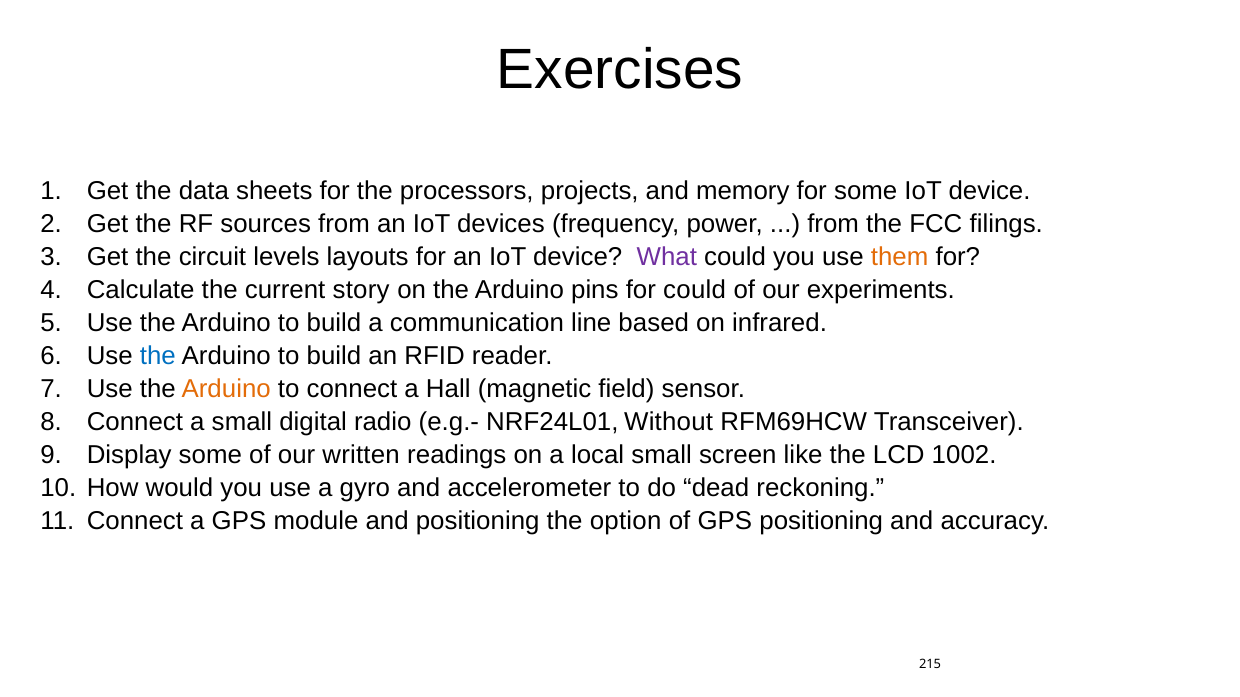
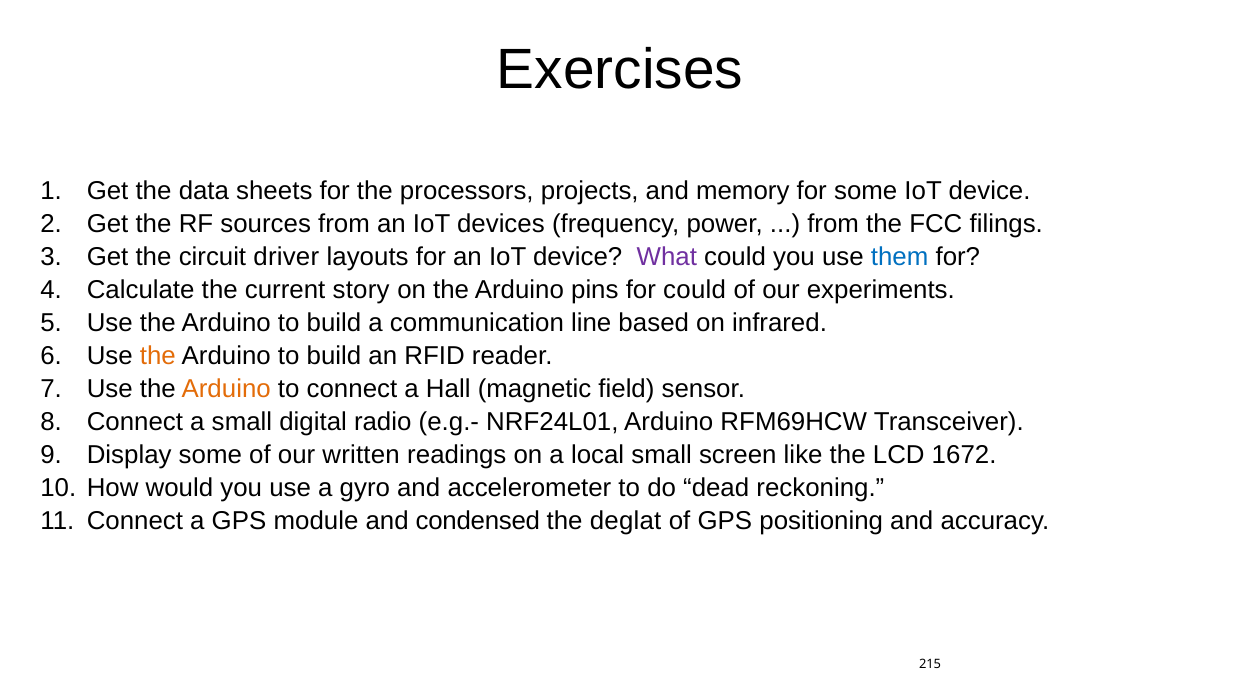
levels: levels -> driver
them colour: orange -> blue
the at (158, 356) colour: blue -> orange
NRF24L01 Without: Without -> Arduino
1002: 1002 -> 1672
and positioning: positioning -> condensed
option: option -> deglat
